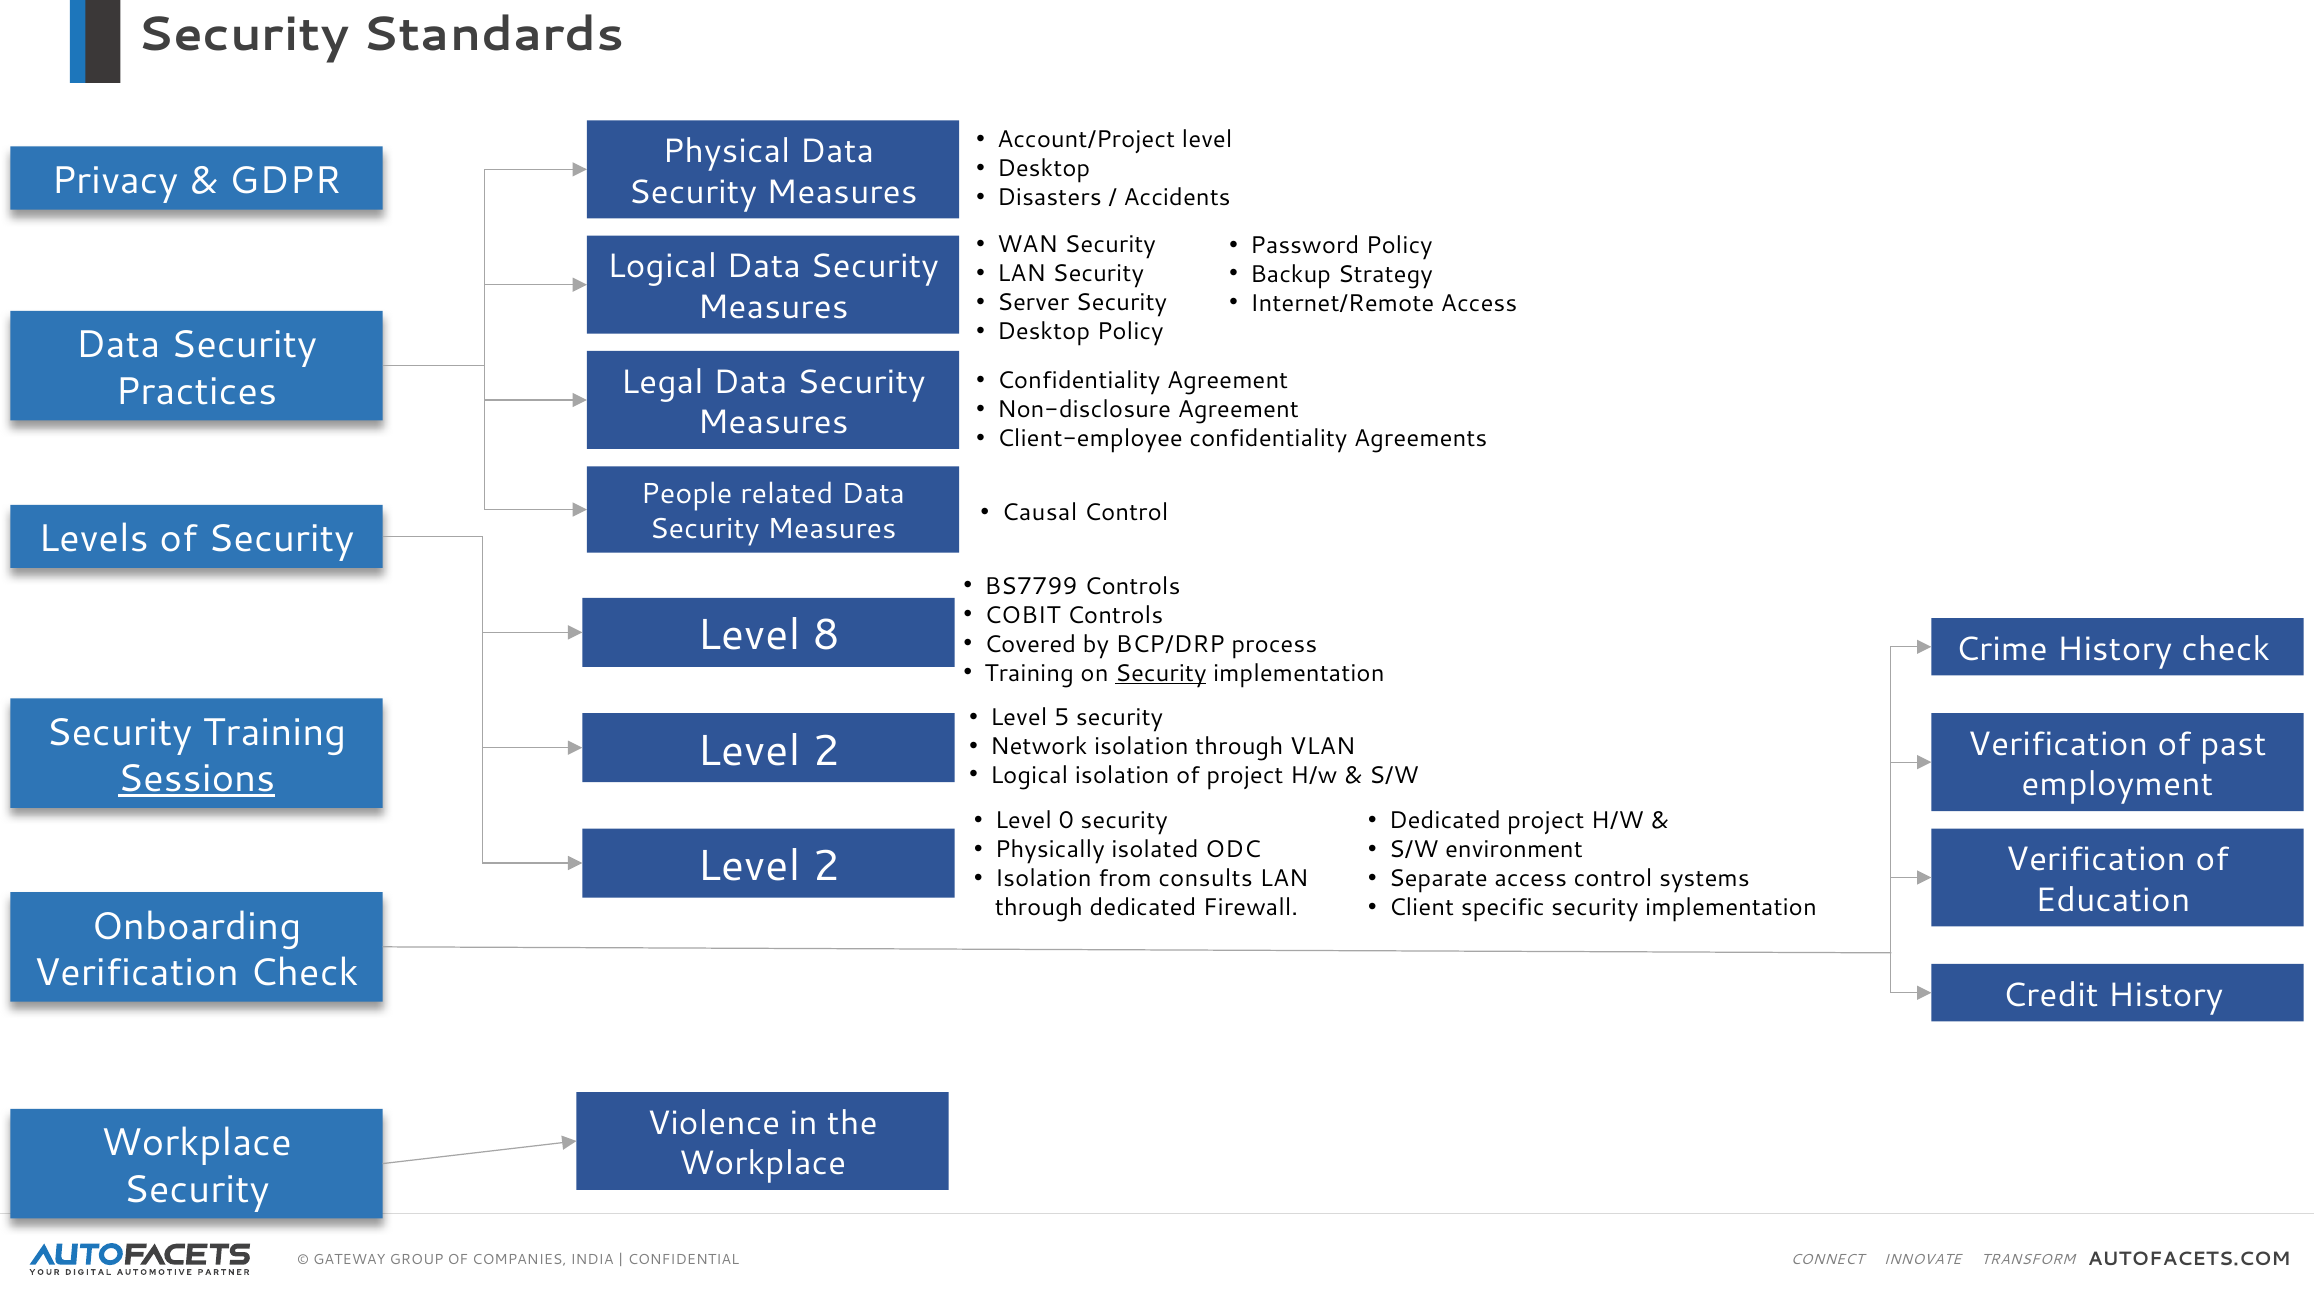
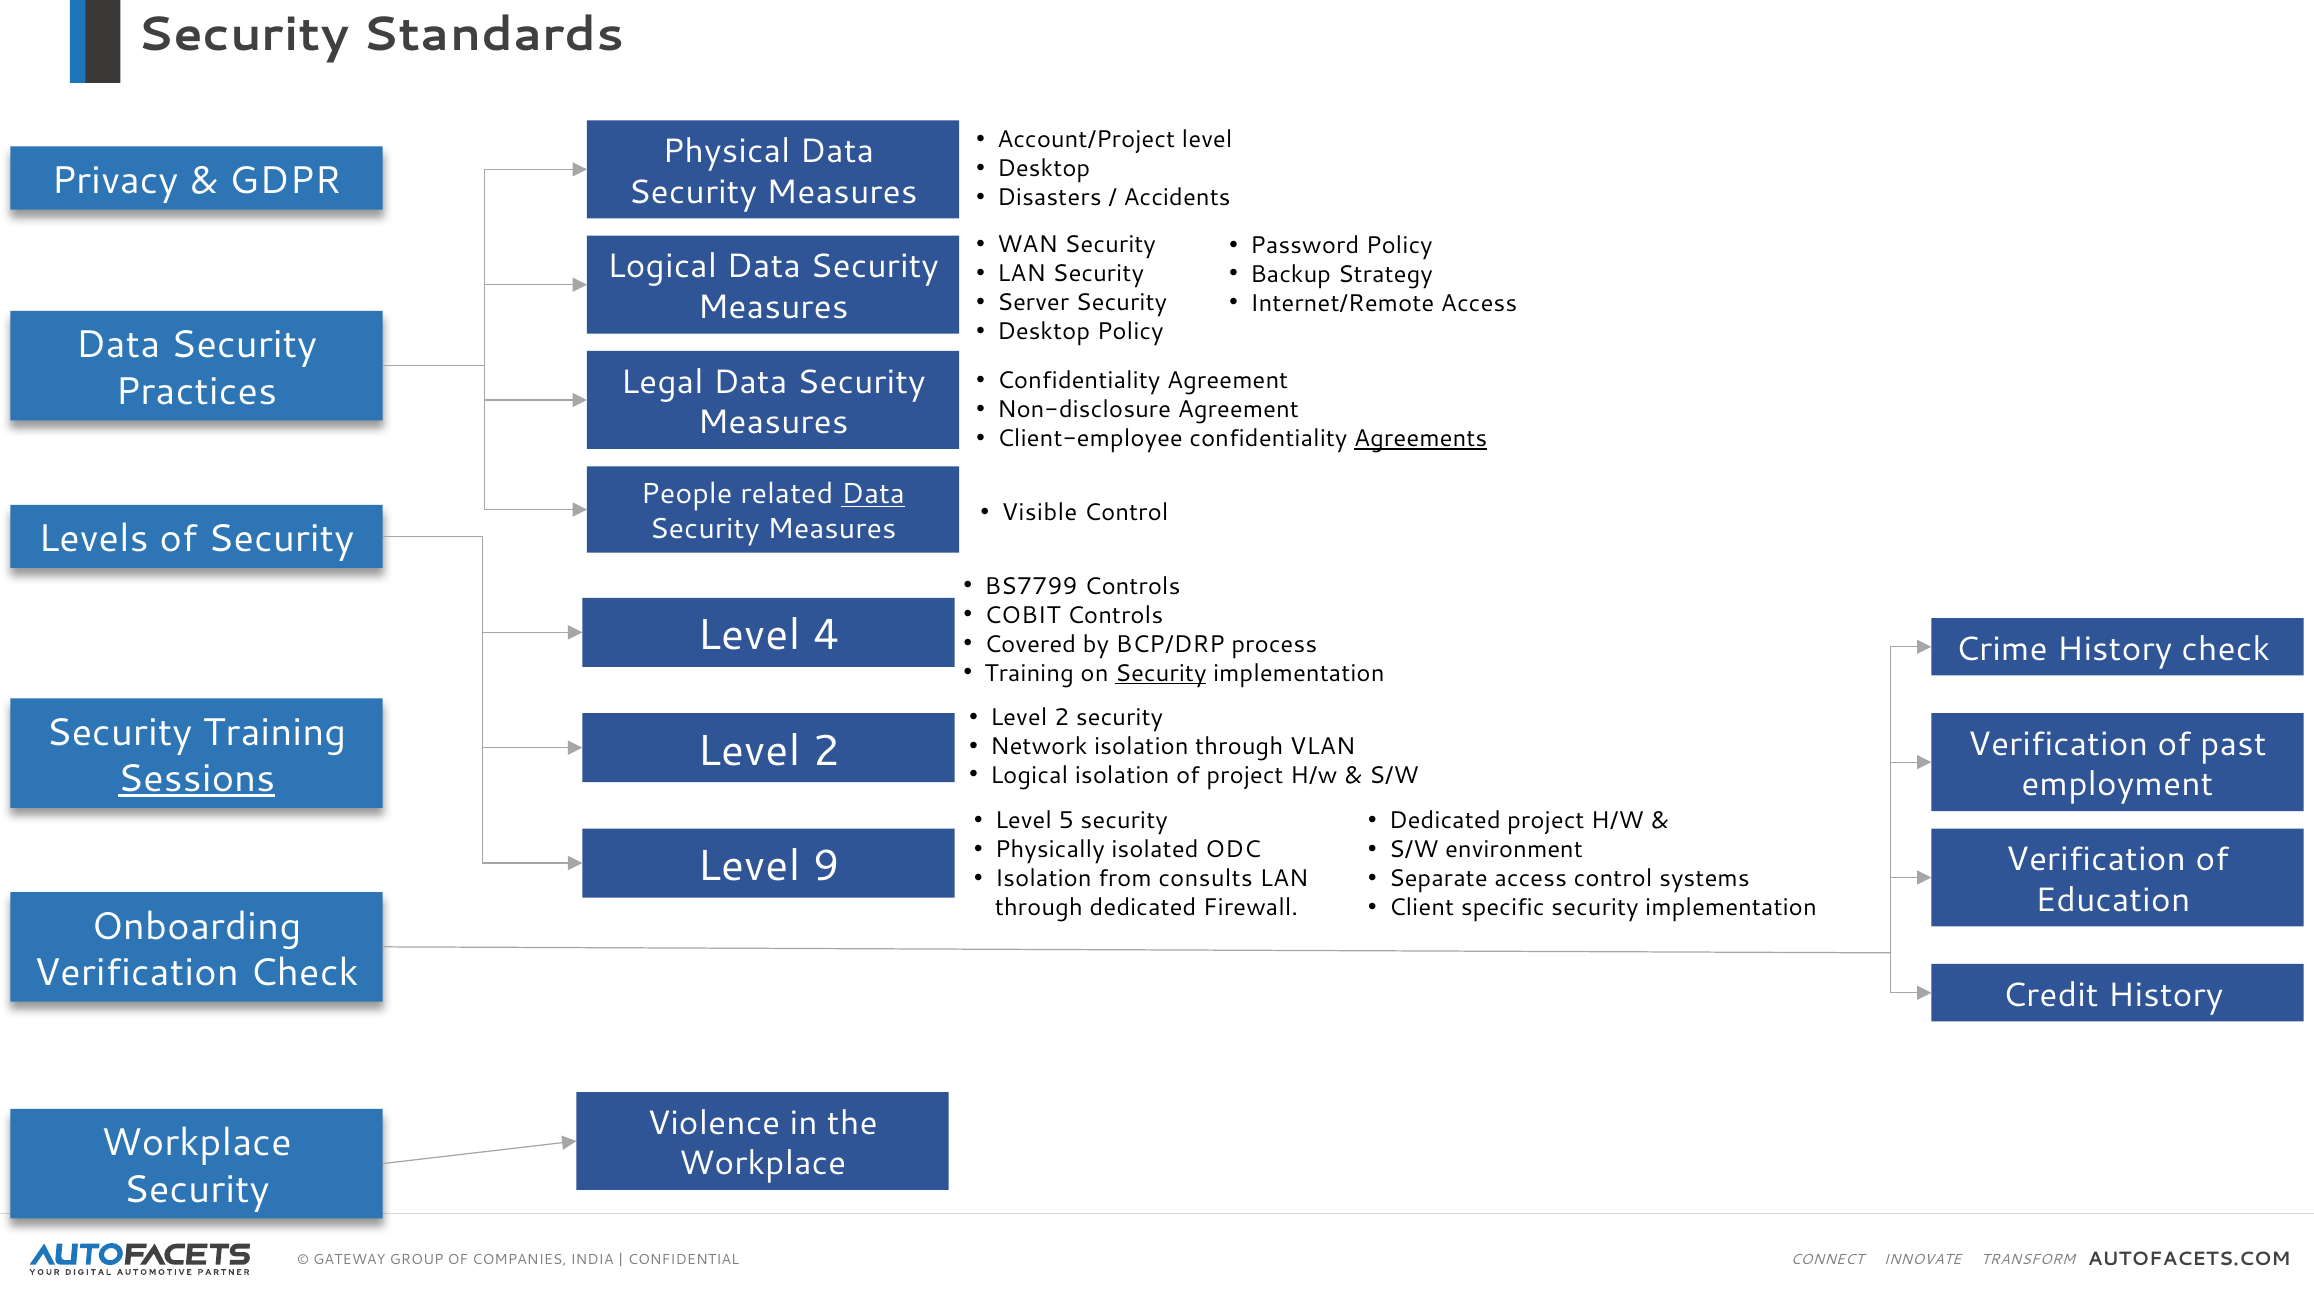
Agreements underline: none -> present
Data at (873, 494) underline: none -> present
Causal: Causal -> Visible
8: 8 -> 4
5 at (1062, 718): 5 -> 2
0: 0 -> 5
2 at (826, 866): 2 -> 9
